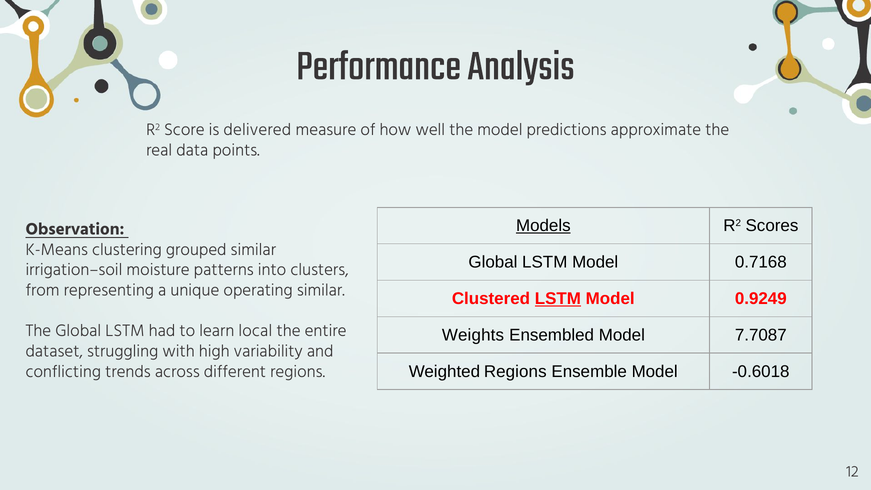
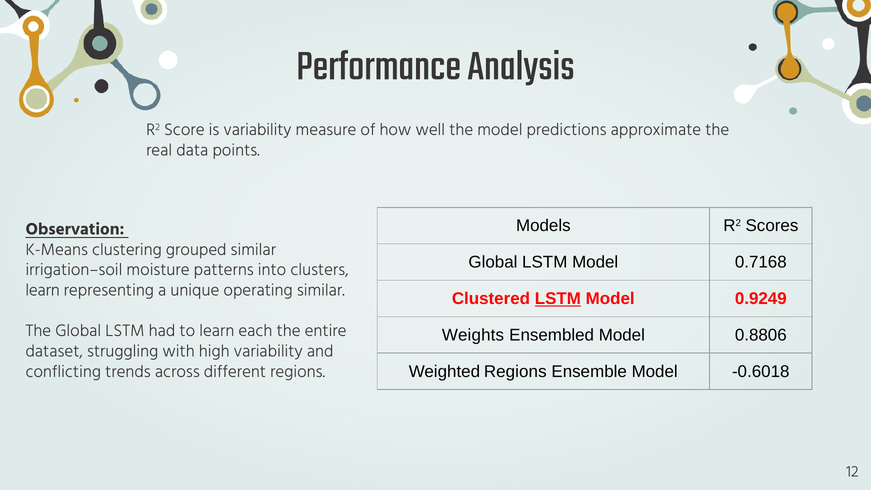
is delivered: delivered -> variability
Models underline: present -> none
from at (43, 290): from -> learn
local: local -> each
7.7087: 7.7087 -> 0.8806
